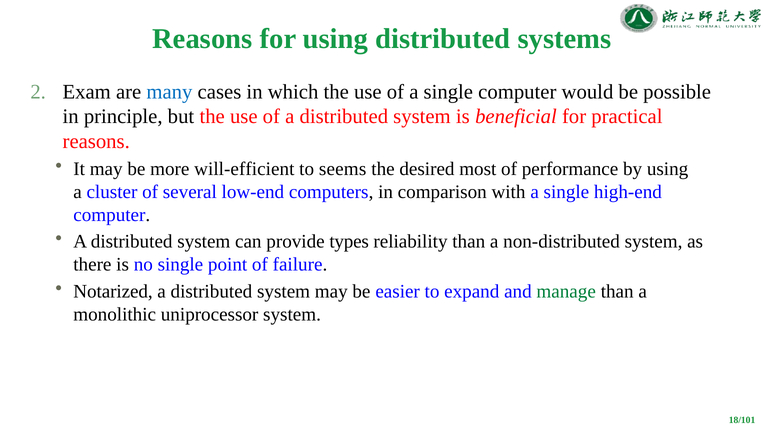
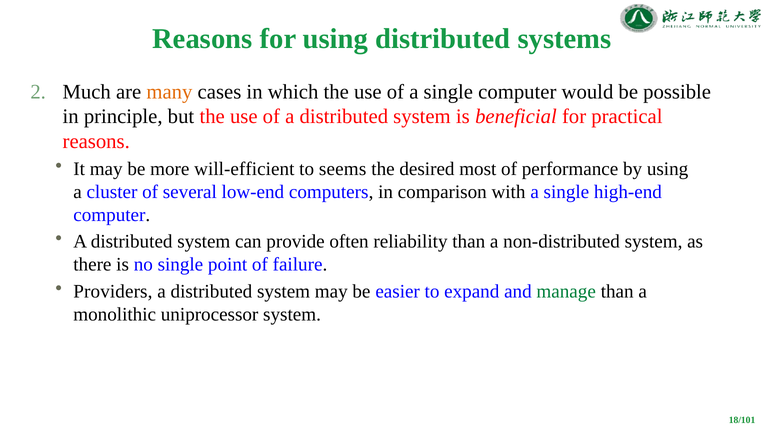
Exam: Exam -> Much
many colour: blue -> orange
types: types -> often
Notarized: Notarized -> Providers
